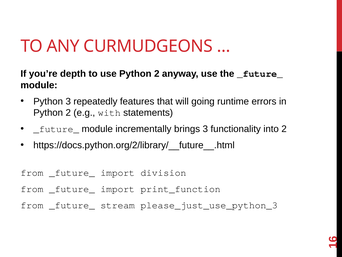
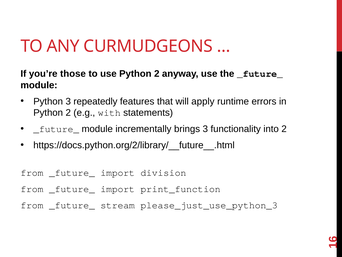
depth: depth -> those
going: going -> apply
